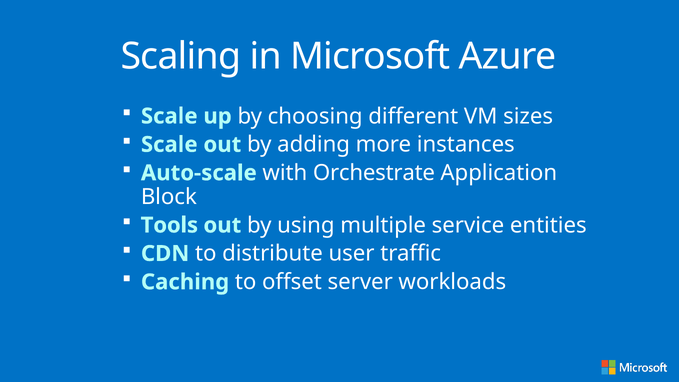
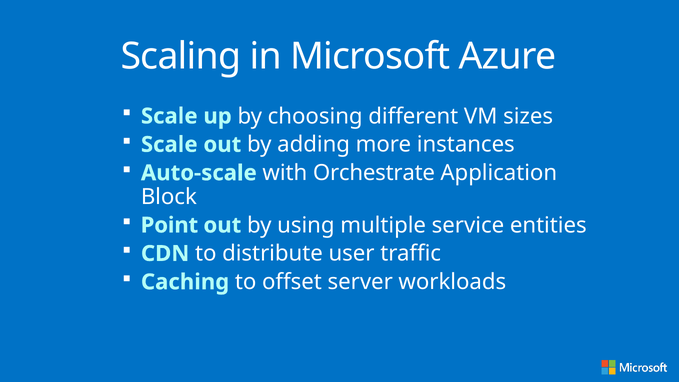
Tools: Tools -> Point
